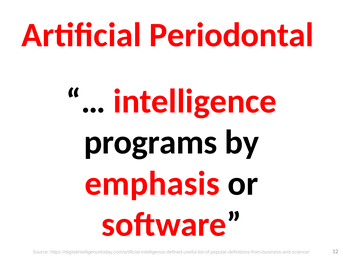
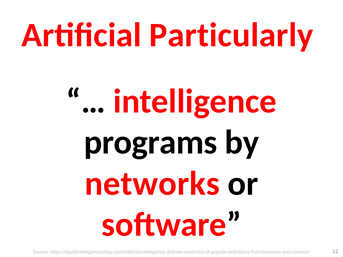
Periodontal: Periodontal -> Particularly
emphasis: emphasis -> networks
